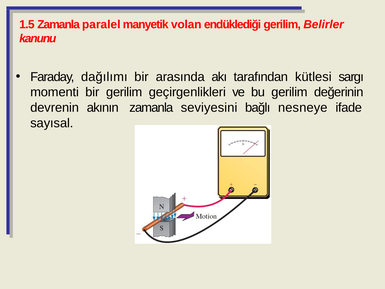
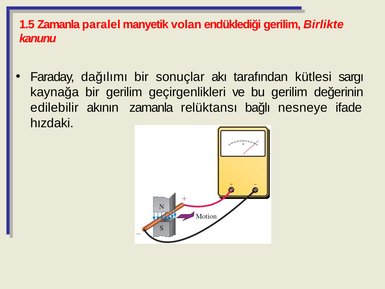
Belirler: Belirler -> Birlikte
arasında: arasında -> sonuçlar
momenti: momenti -> kaynağa
devrenin: devrenin -> edilebilir
seviyesini: seviyesini -> relüktansı
sayısal: sayısal -> hızdaki
